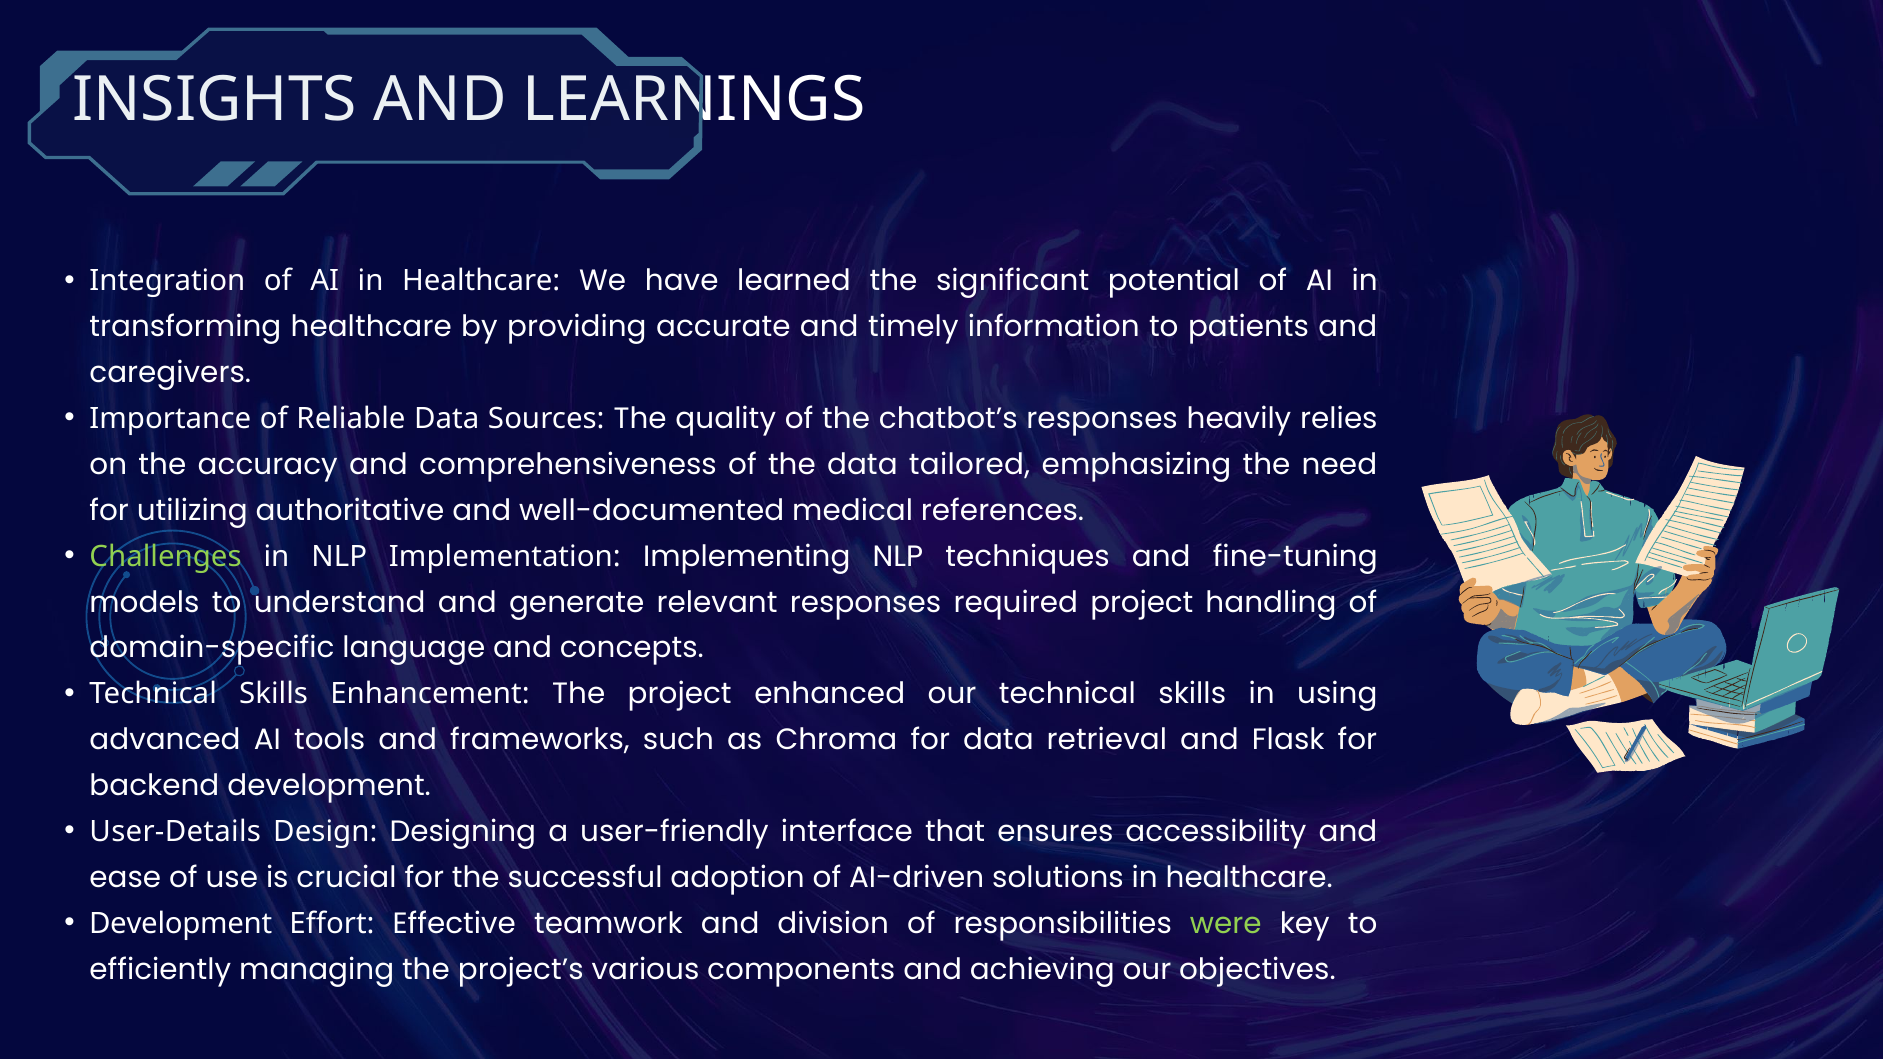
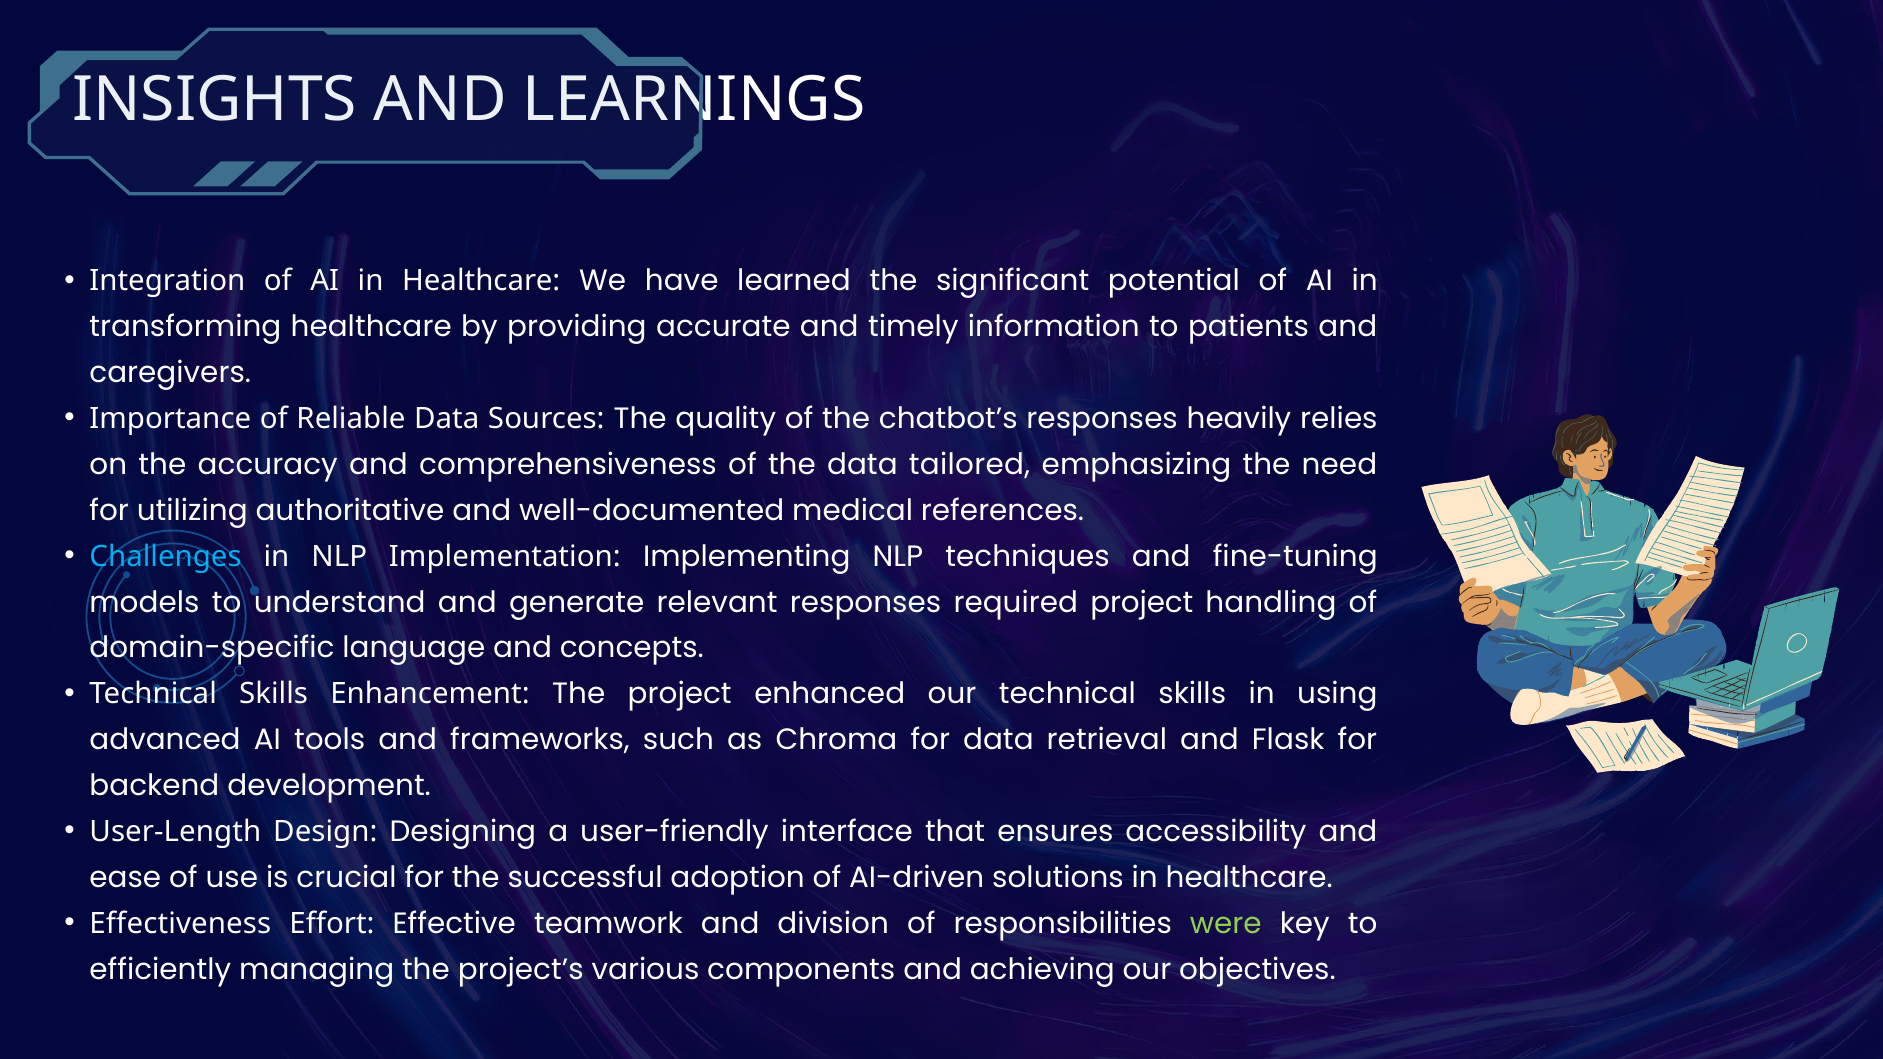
Challenges colour: light green -> light blue
User-Details: User-Details -> User-Length
Development at (181, 924): Development -> Effectiveness
